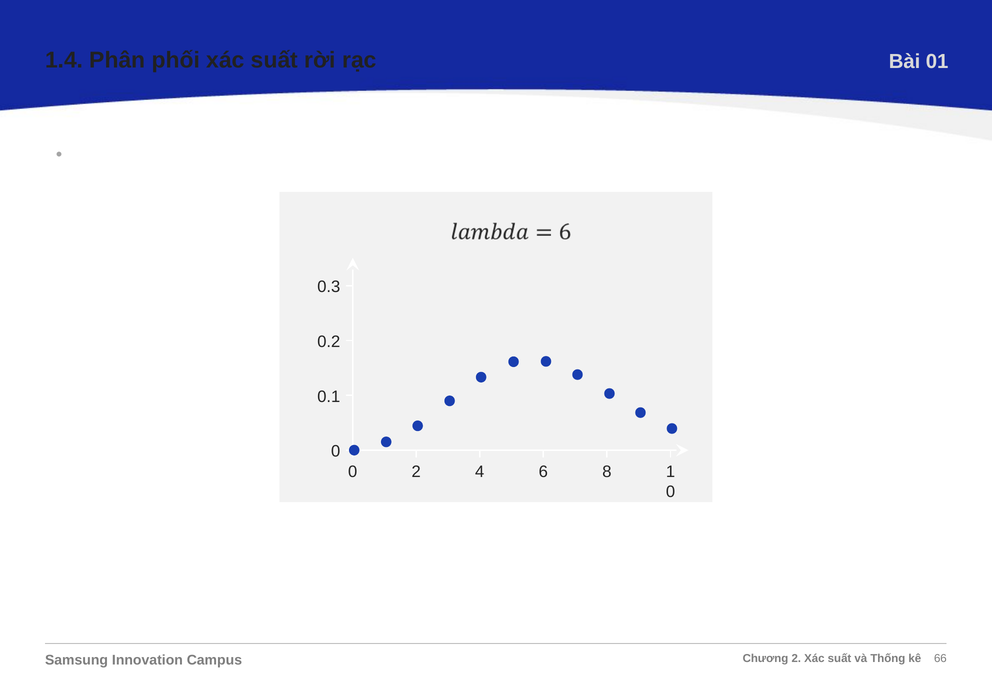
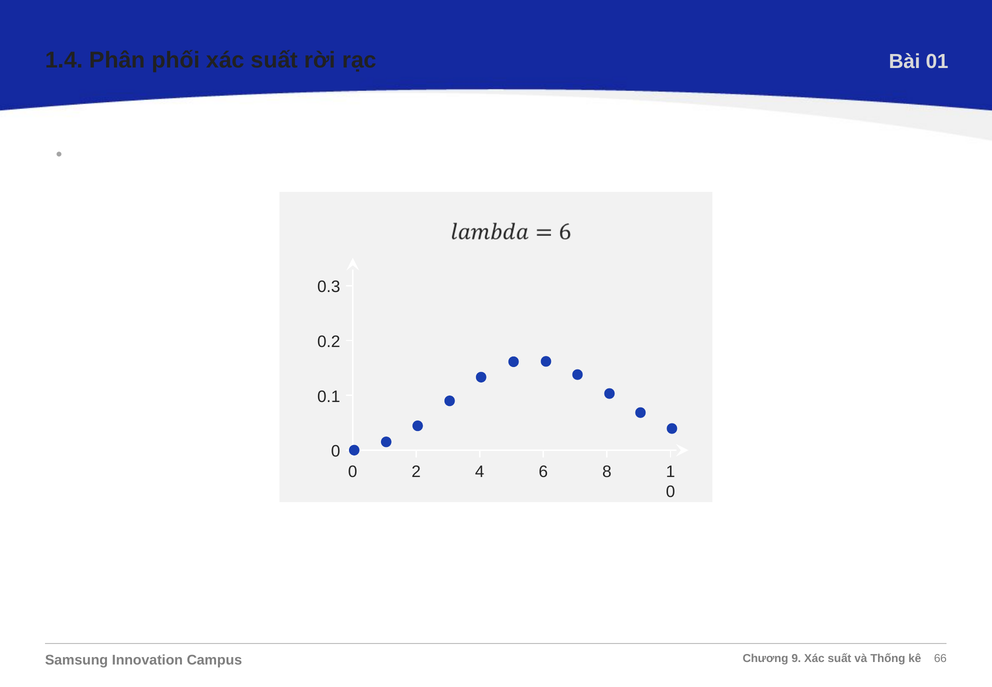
2 at (796, 659): 2 -> 9
